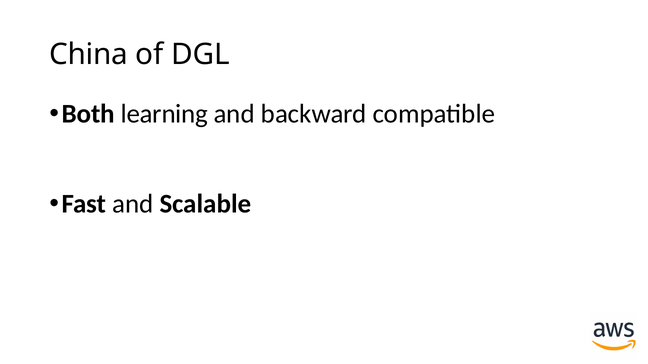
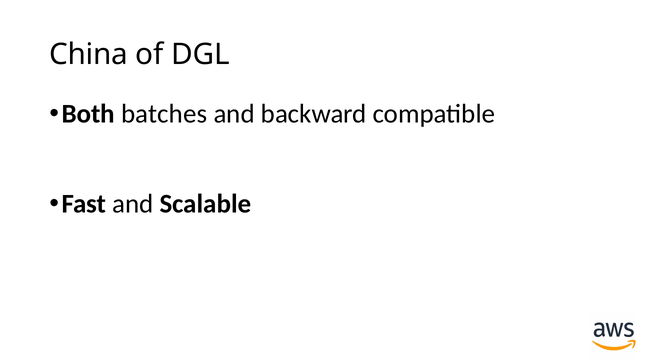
learning: learning -> batches
